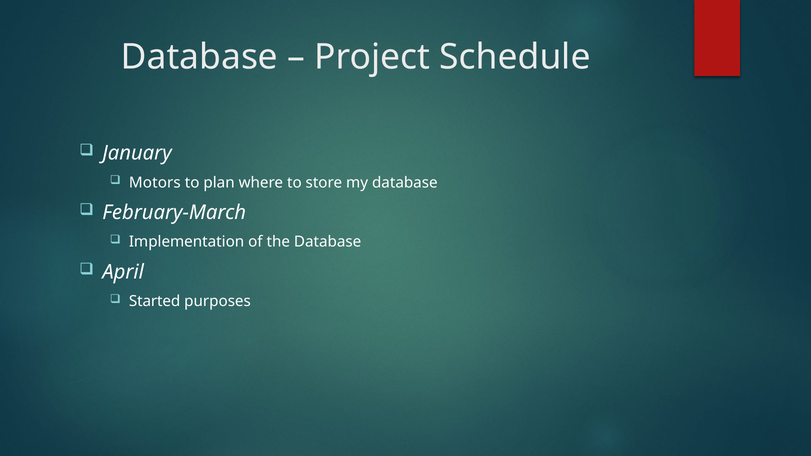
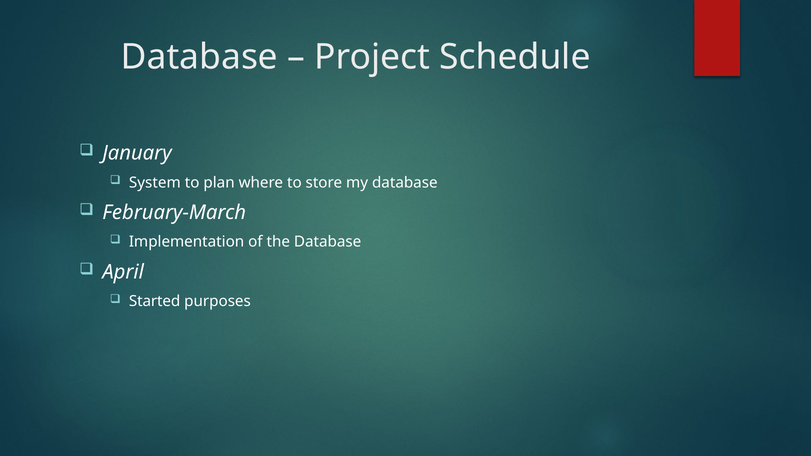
Motors: Motors -> System
